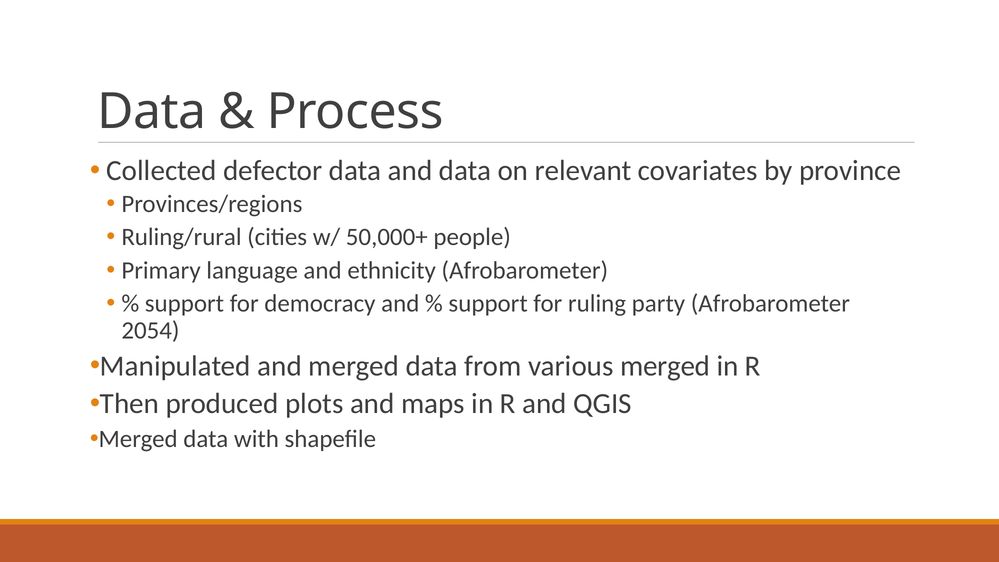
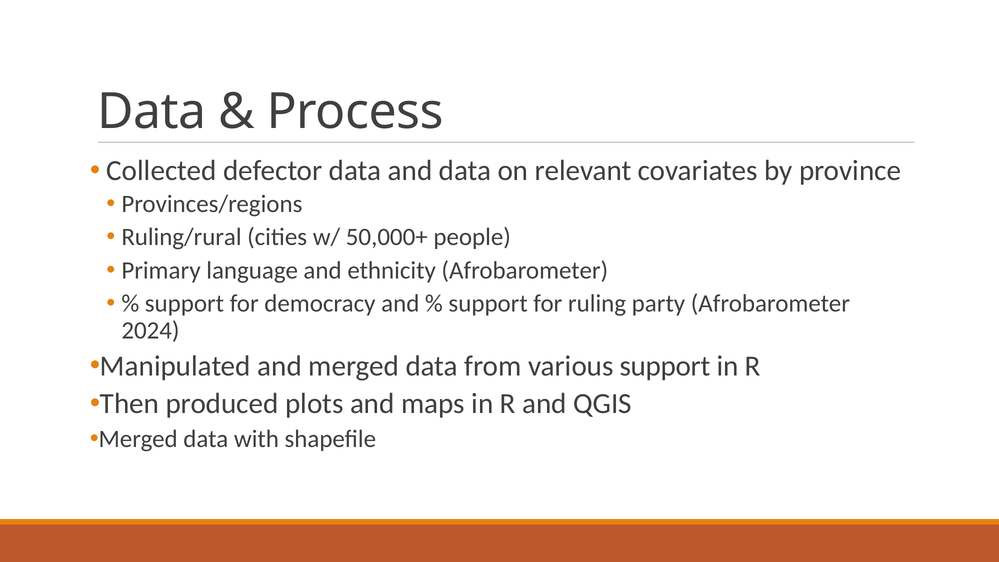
2054: 2054 -> 2024
various merged: merged -> support
